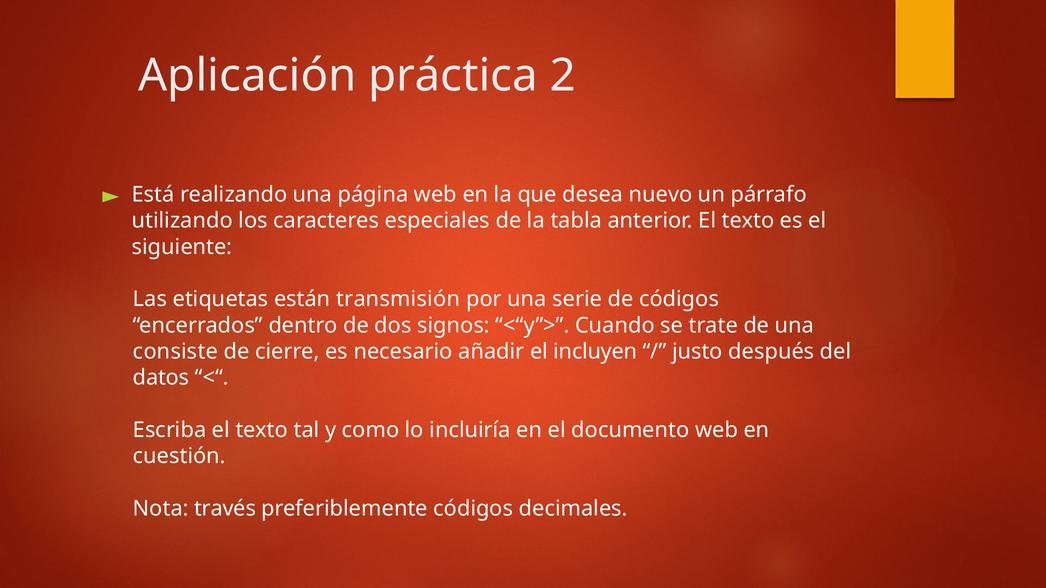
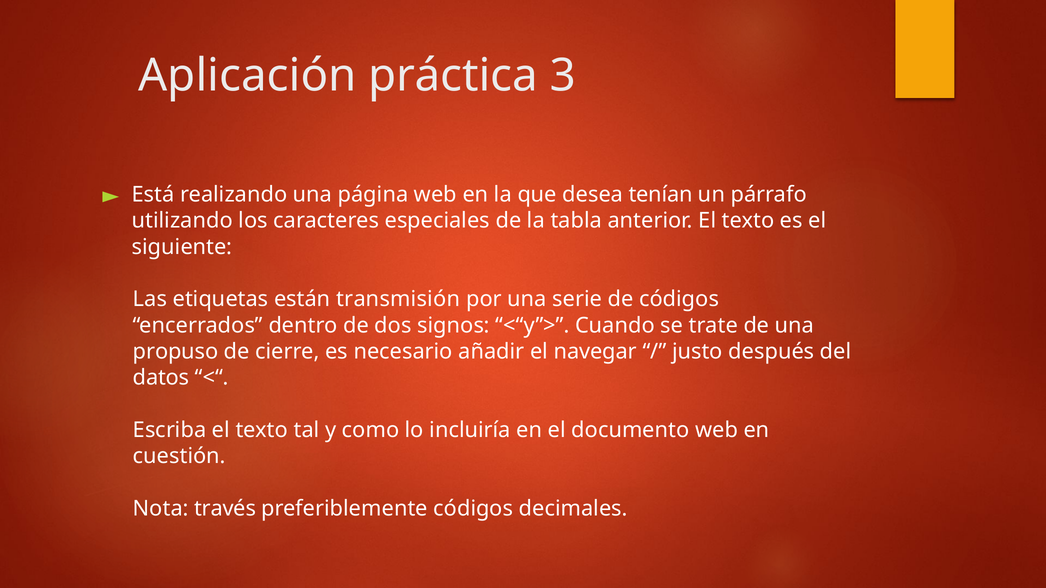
2: 2 -> 3
nuevo: nuevo -> tenían
consiste: consiste -> propuso
incluyen: incluyen -> navegar
